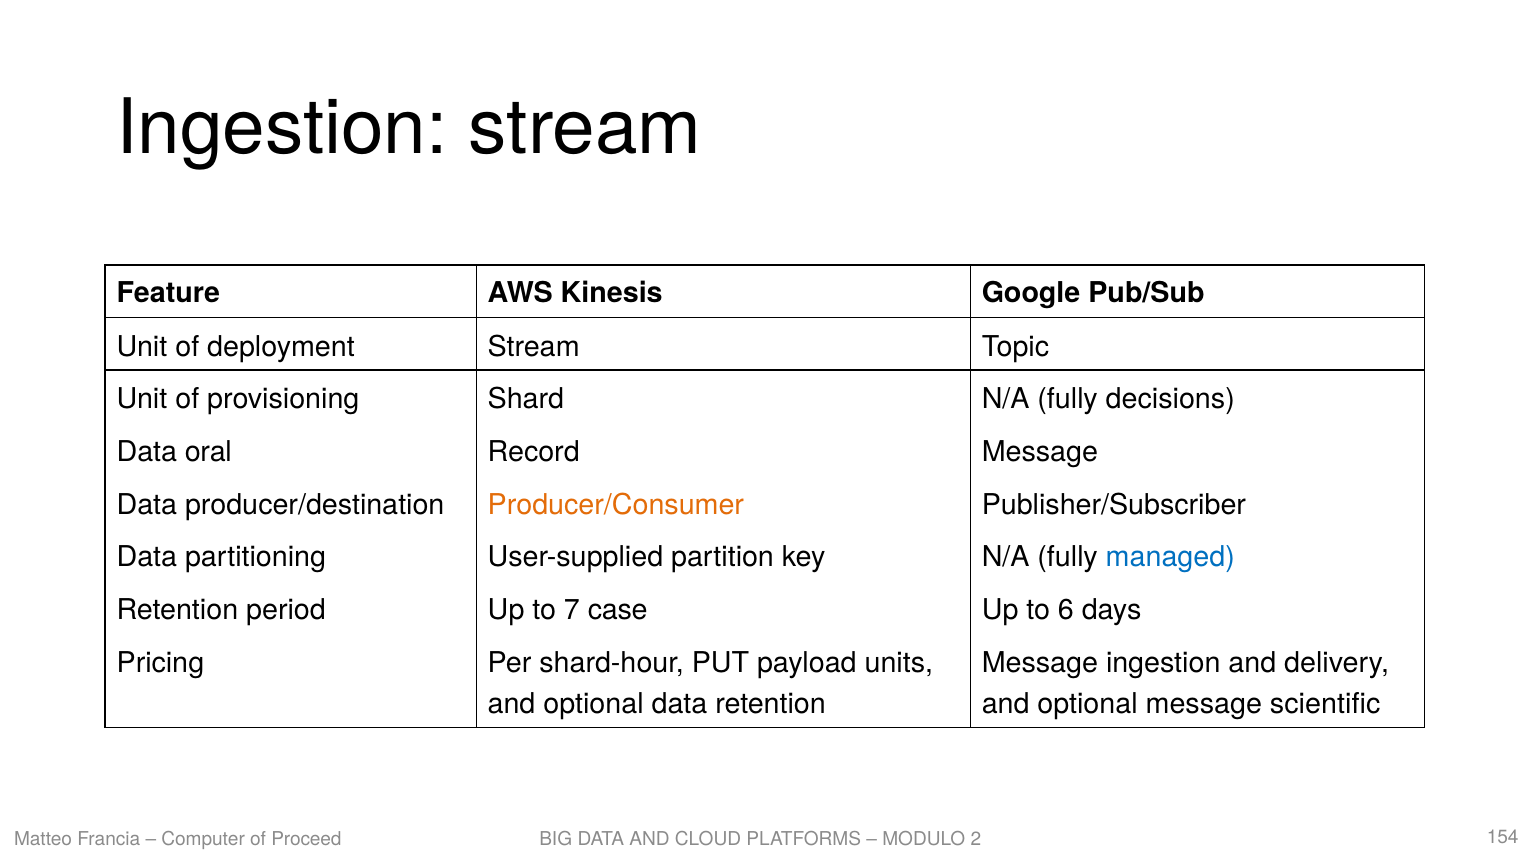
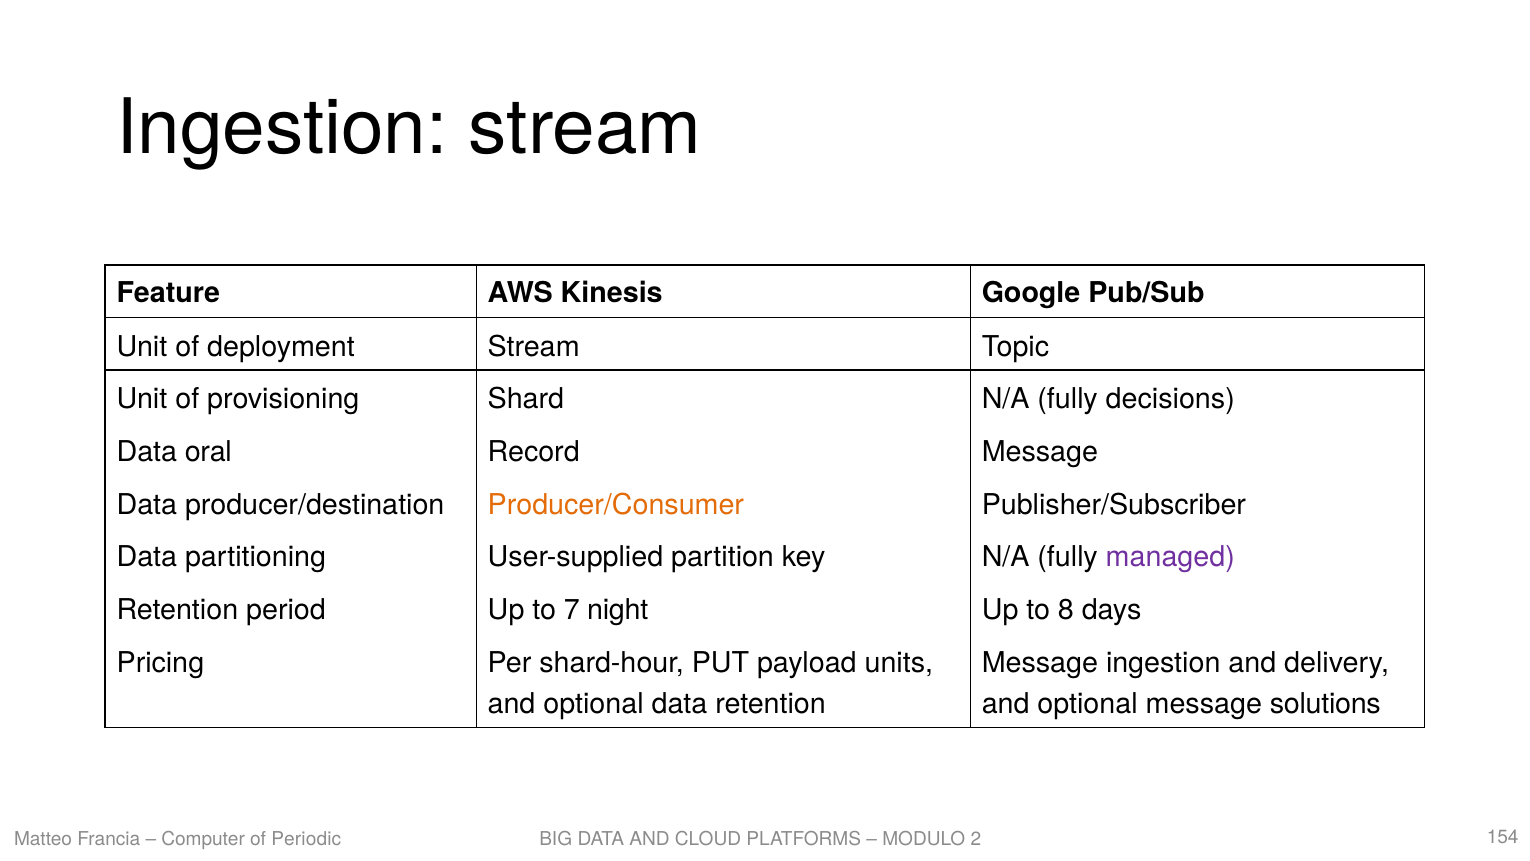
managed colour: blue -> purple
case: case -> night
6: 6 -> 8
scientific: scientific -> solutions
Proceed: Proceed -> Periodic
